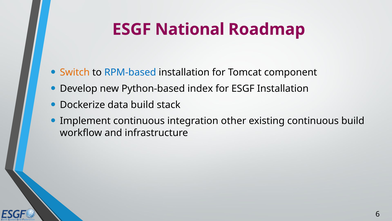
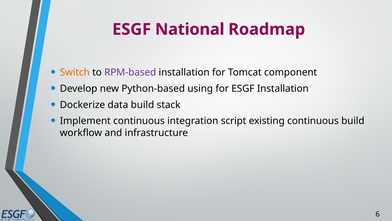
RPM-based colour: blue -> purple
index: index -> using
other: other -> script
